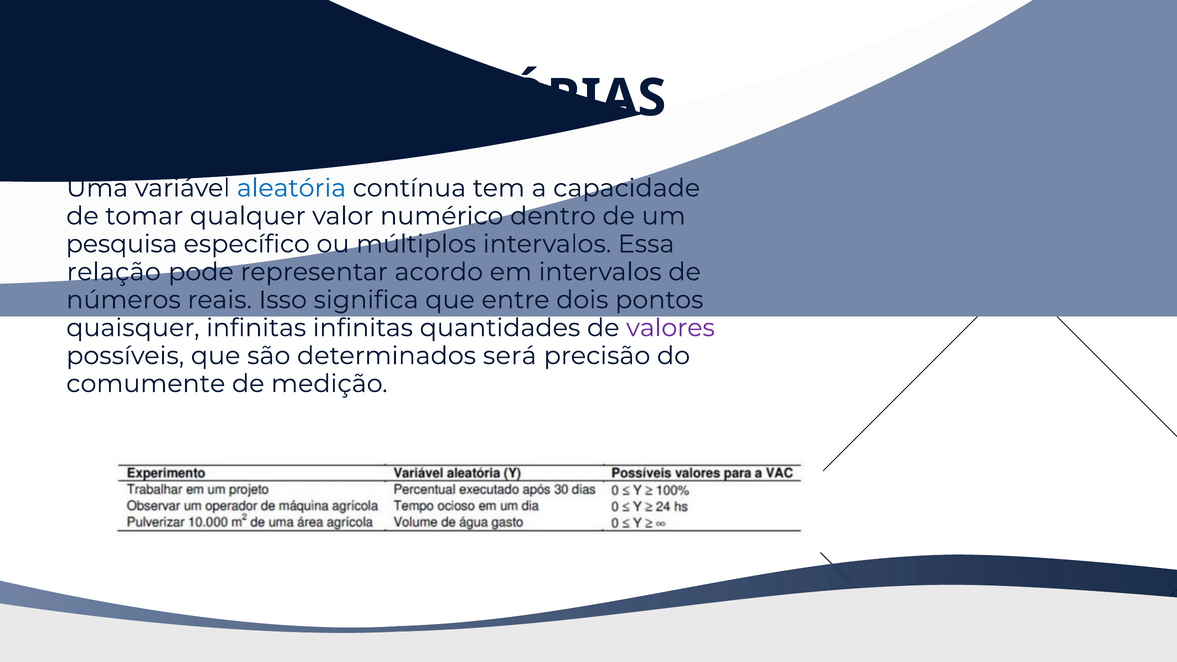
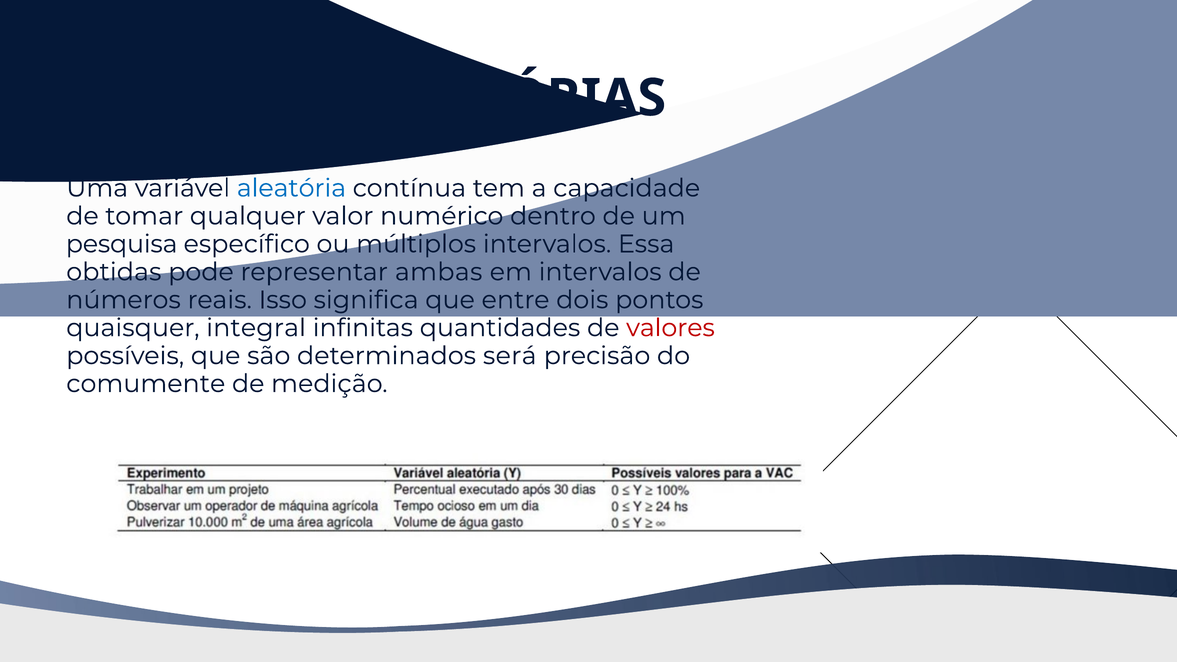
relação: relação -> obtidas
acordo: acordo -> ambas
quaisquer infinitas: infinitas -> integral
valores colour: purple -> red
